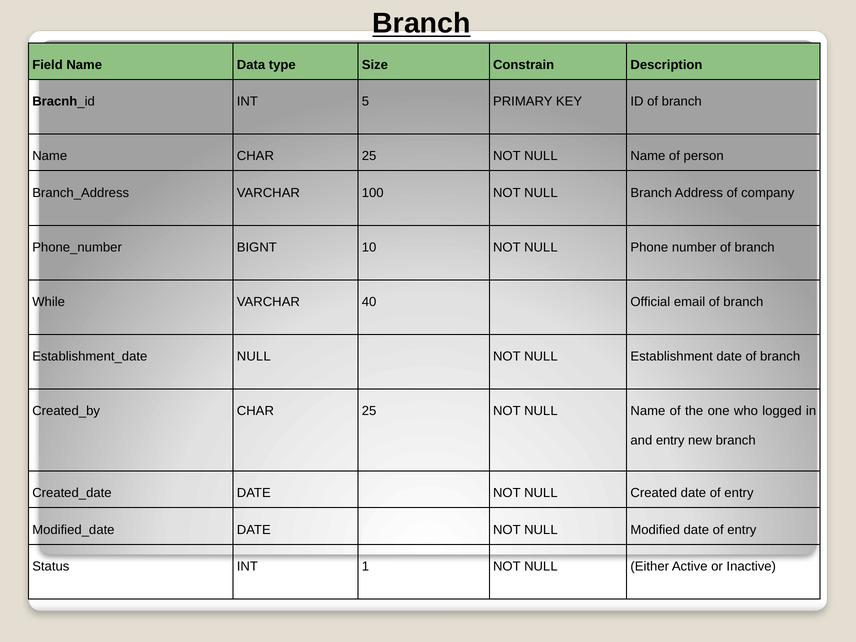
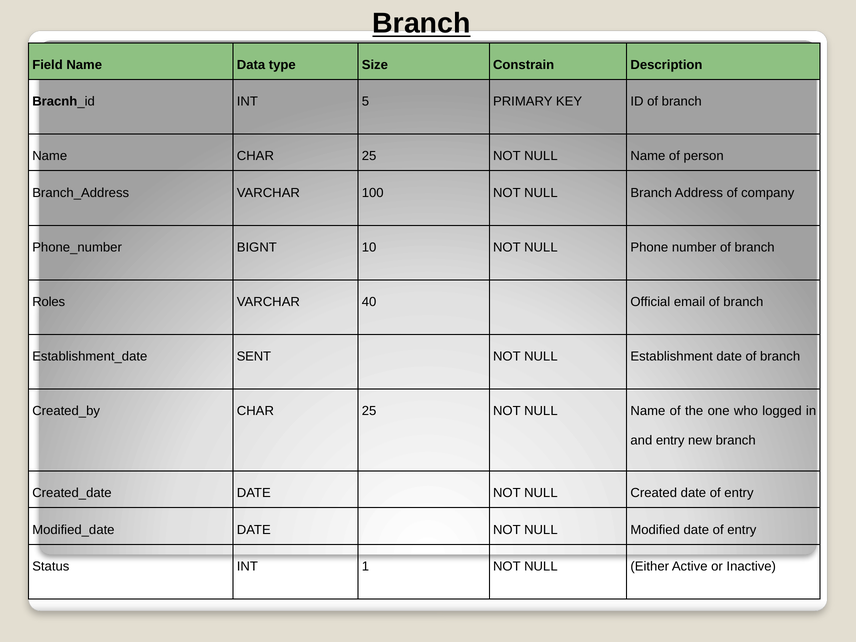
While: While -> Roles
NULL at (254, 357): NULL -> SENT
